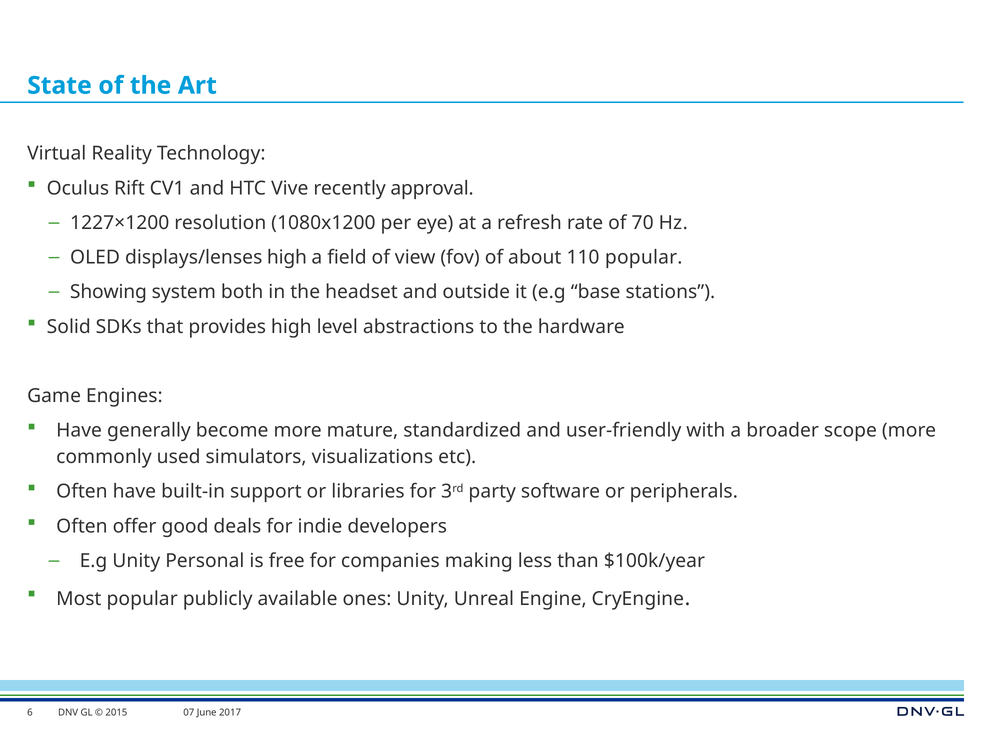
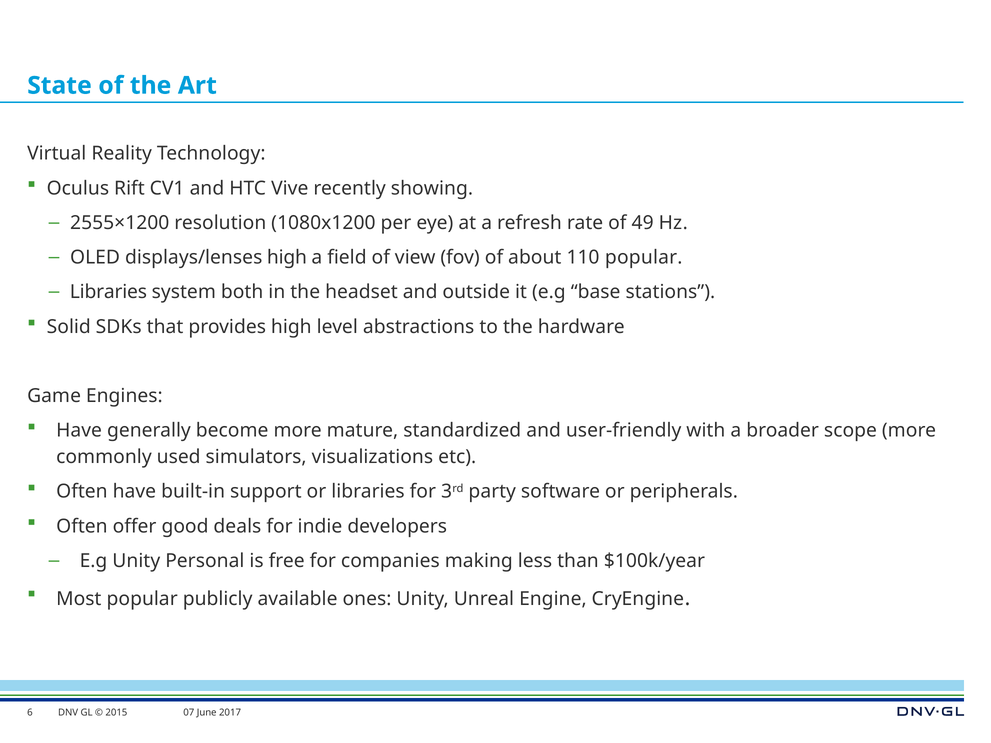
approval: approval -> showing
1227×1200: 1227×1200 -> 2555×1200
70: 70 -> 49
Showing at (108, 292): Showing -> Libraries
